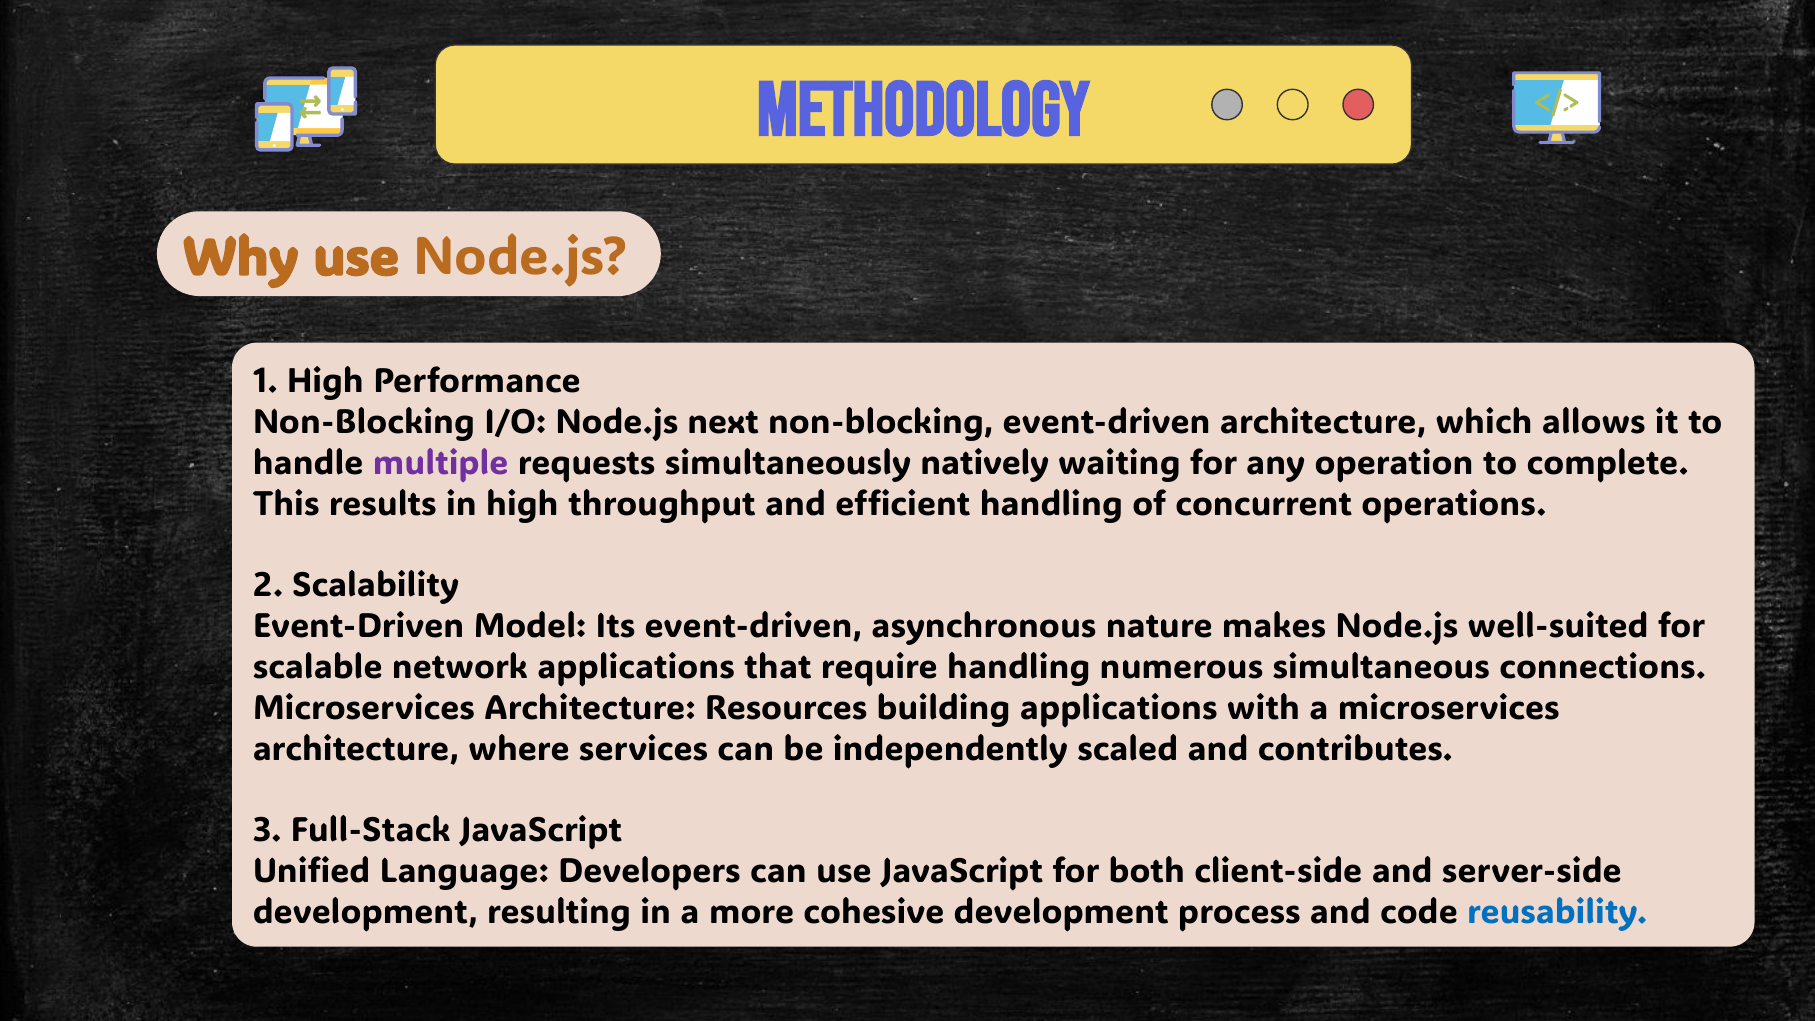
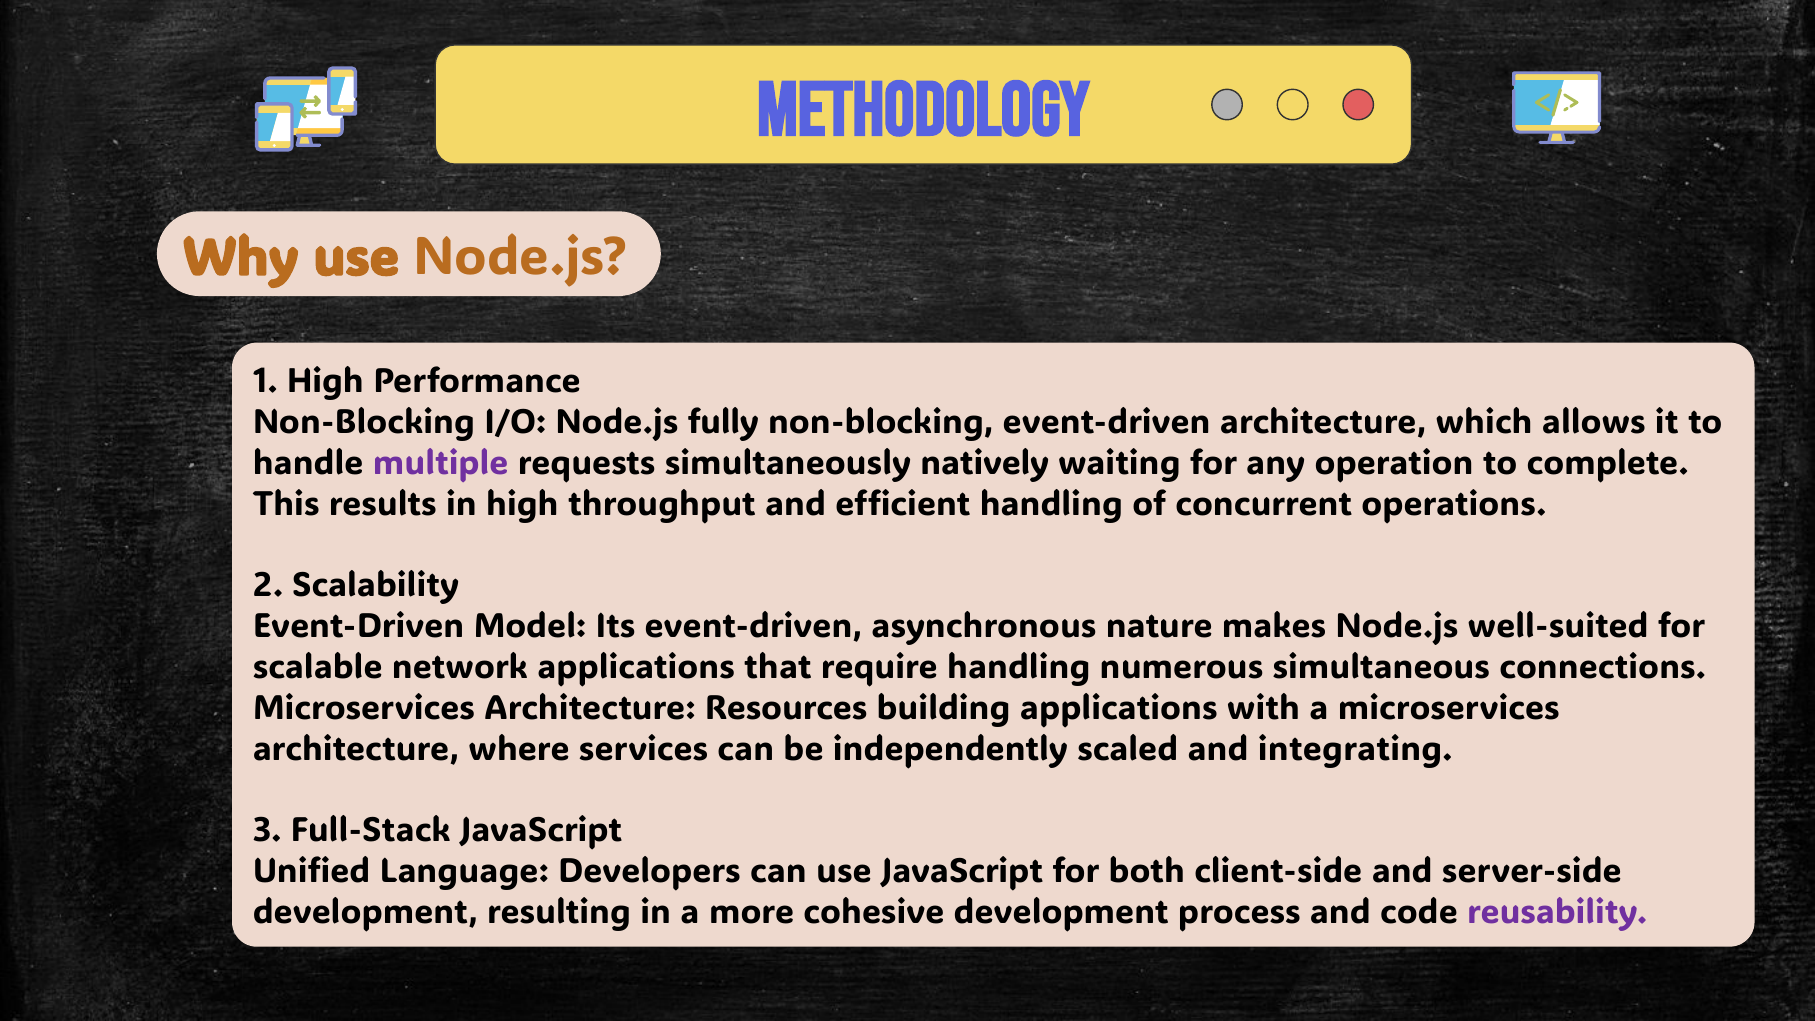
next: next -> fully
contributes: contributes -> integrating
reusability colour: blue -> purple
